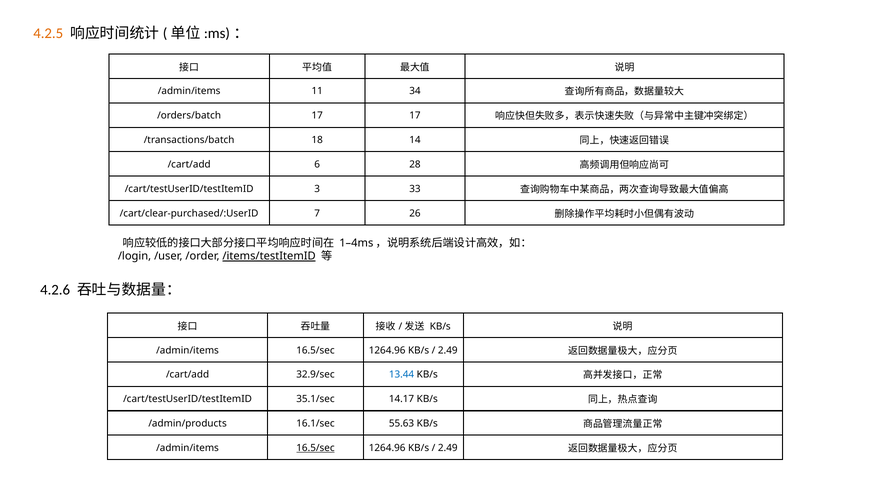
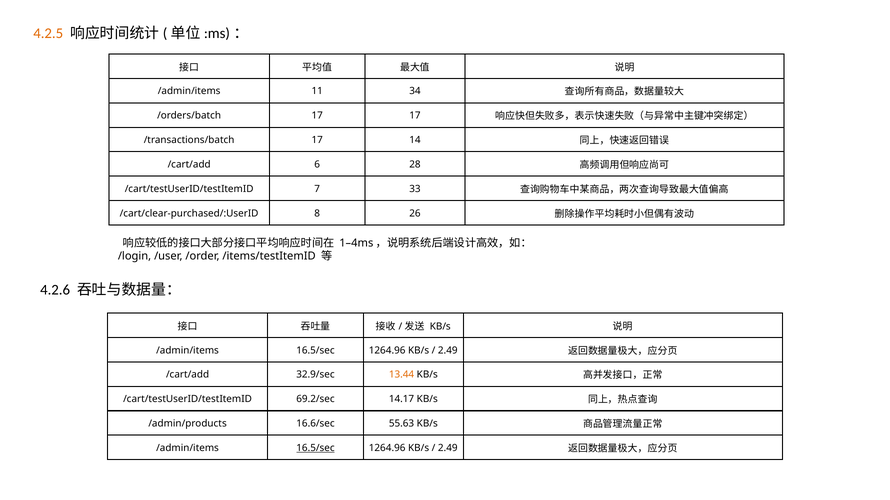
/transactions/batch 18: 18 -> 17
3: 3 -> 7
7: 7 -> 8
/items/testItemID underline: present -> none
13.44 colour: blue -> orange
35.1/sec: 35.1/sec -> 69.2/sec
16.1/sec: 16.1/sec -> 16.6/sec
